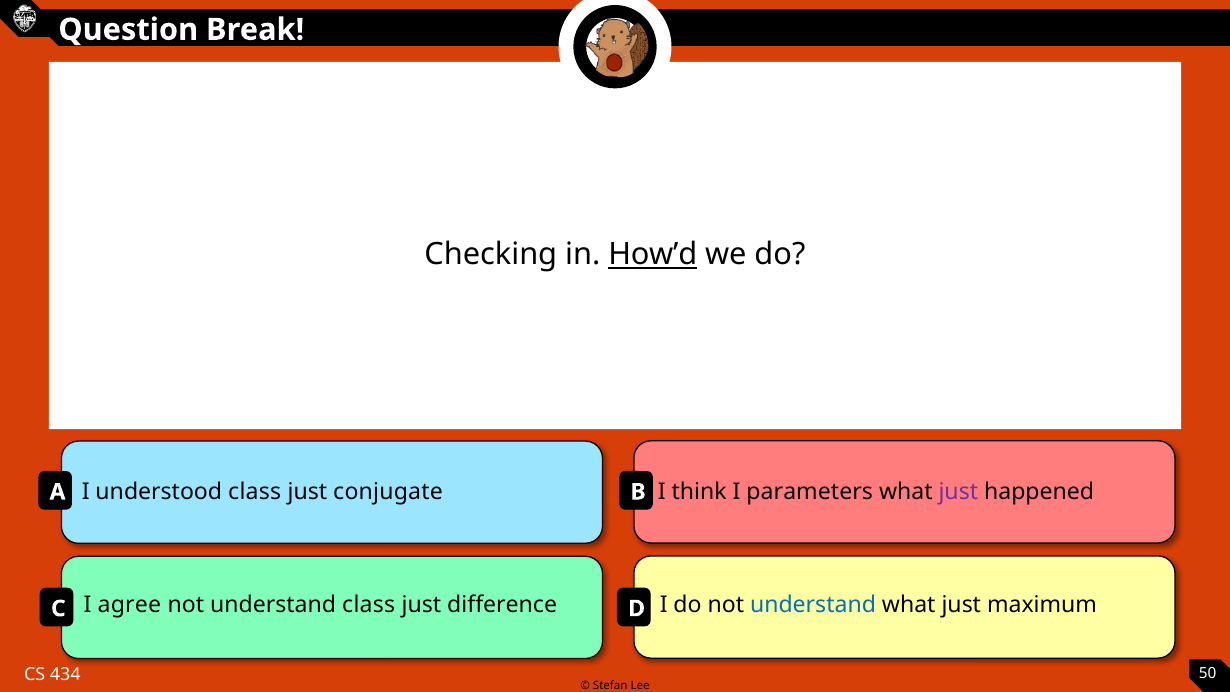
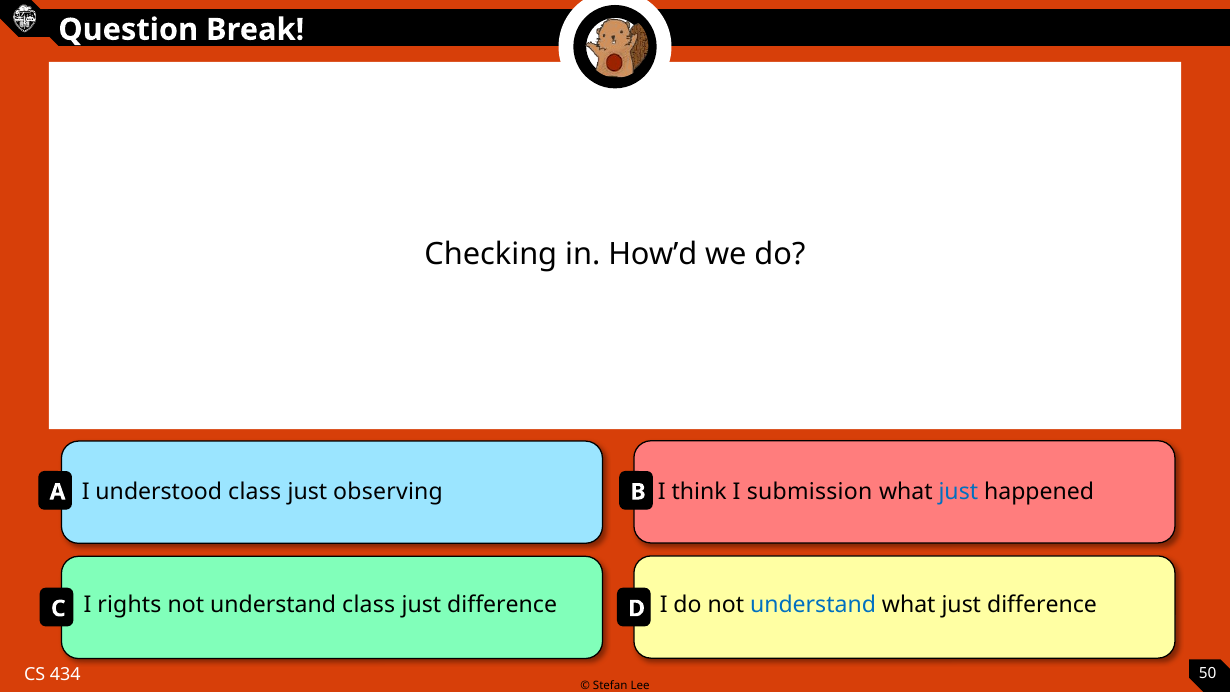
How’d underline: present -> none
conjugate: conjugate -> observing
parameters: parameters -> submission
just at (958, 491) colour: purple -> blue
agree: agree -> rights
what just maximum: maximum -> difference
